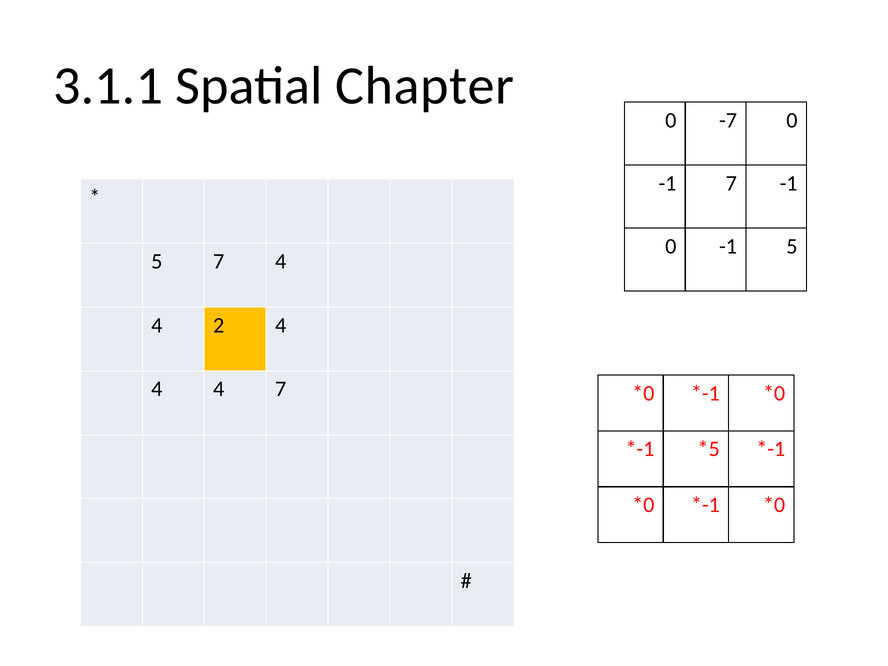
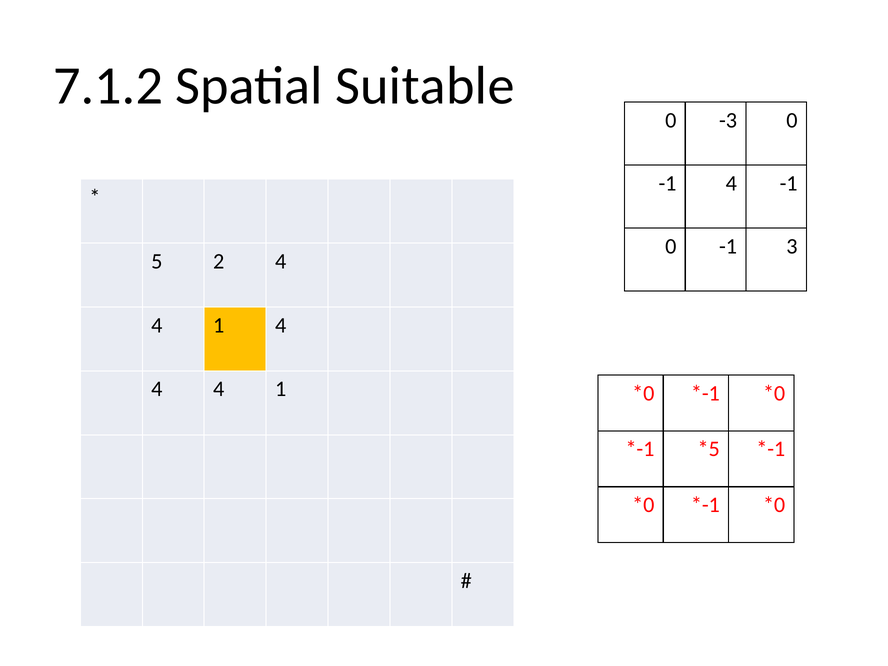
3.1.1: 3.1.1 -> 7.1.2
Chapter: Chapter -> Suitable
-7: -7 -> -3
-1 7: 7 -> 4
-1 5: 5 -> 3
5 7: 7 -> 2
2 at (219, 325): 2 -> 1
7 at (281, 389): 7 -> 1
